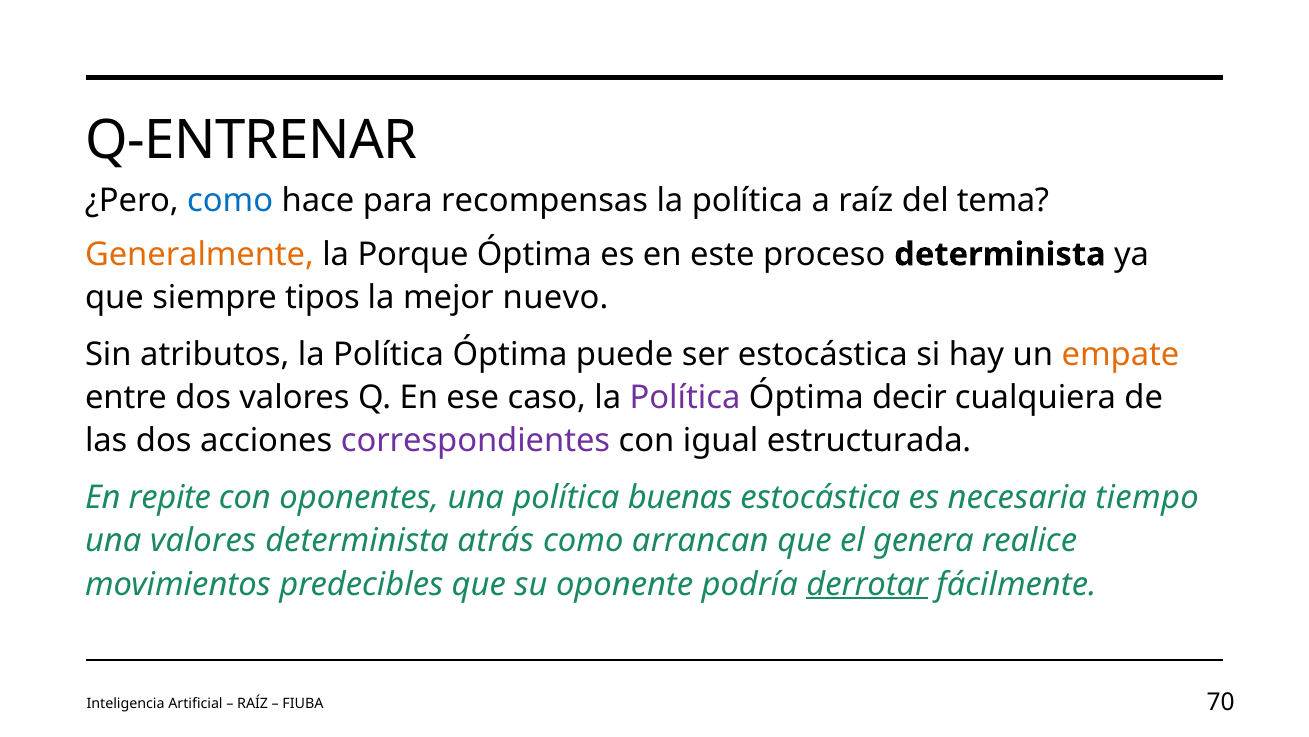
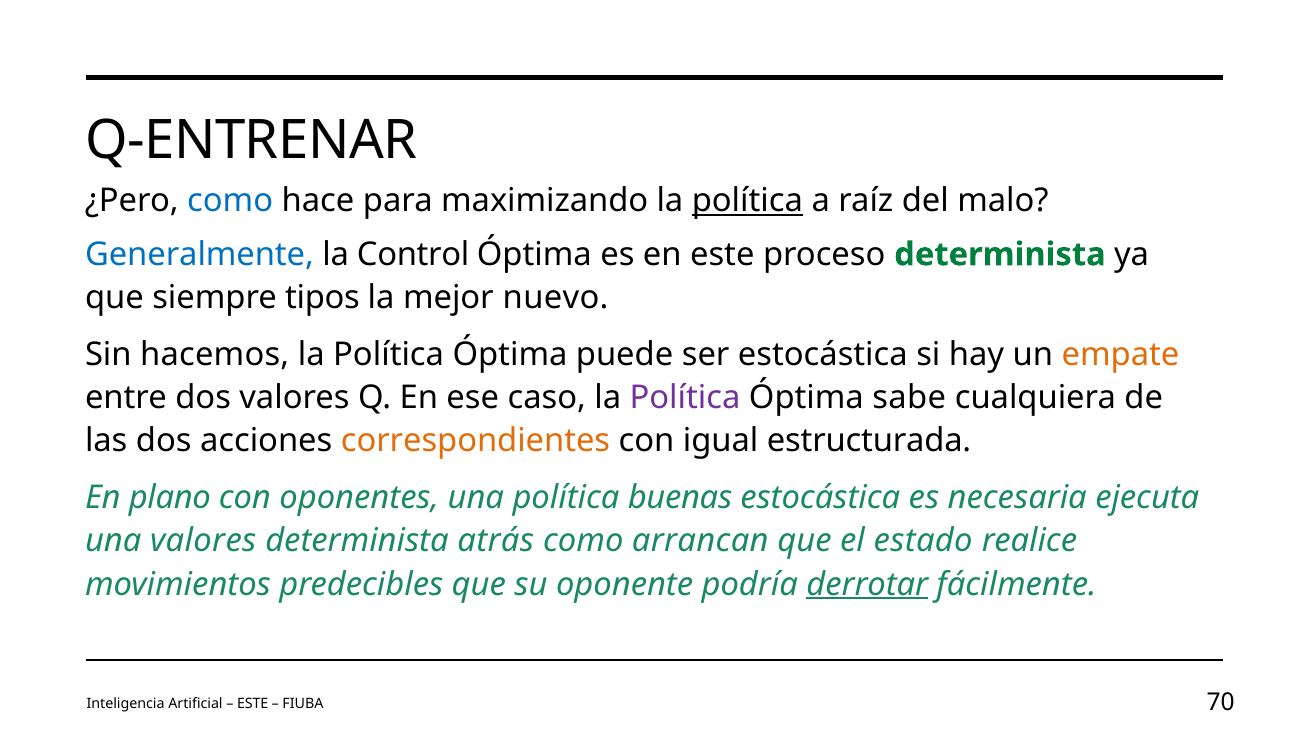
recompensas: recompensas -> maximizando
política at (747, 201) underline: none -> present
tema: tema -> malo
Generalmente colour: orange -> blue
Porque: Porque -> Control
determinista at (1000, 254) colour: black -> green
atributos: atributos -> hacemos
decir: decir -> sabe
correspondientes colour: purple -> orange
repite: repite -> plano
tiempo: tiempo -> ejecuta
genera: genera -> estado
RAÍZ at (253, 703): RAÍZ -> ESTE
